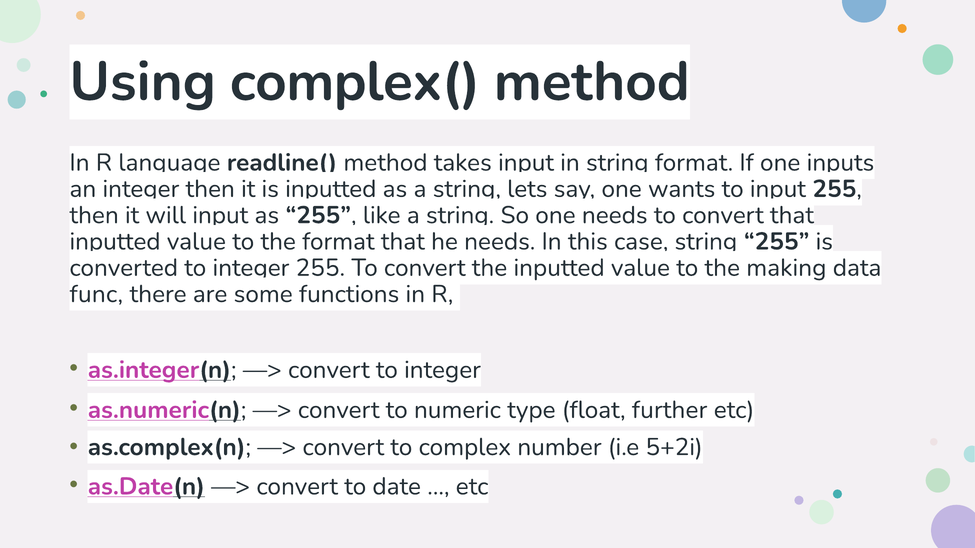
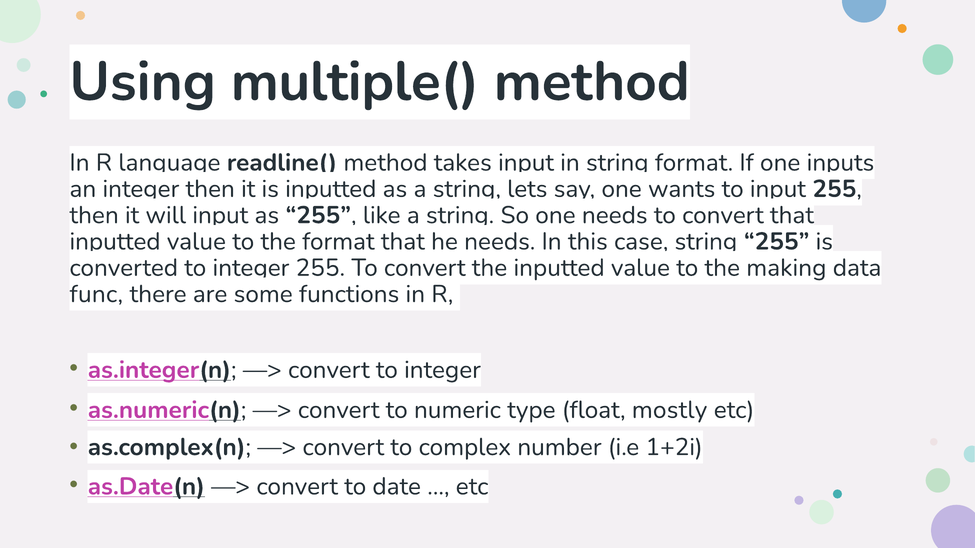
complex(: complex( -> multiple(
further: further -> mostly
5+2i: 5+2i -> 1+2i
